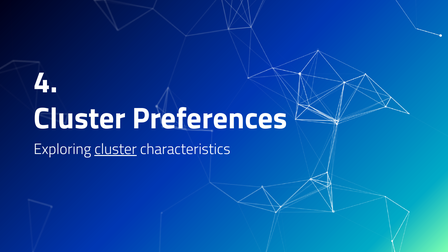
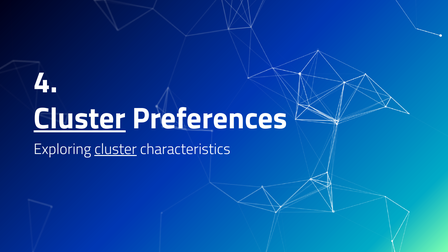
Cluster at (80, 119) underline: none -> present
